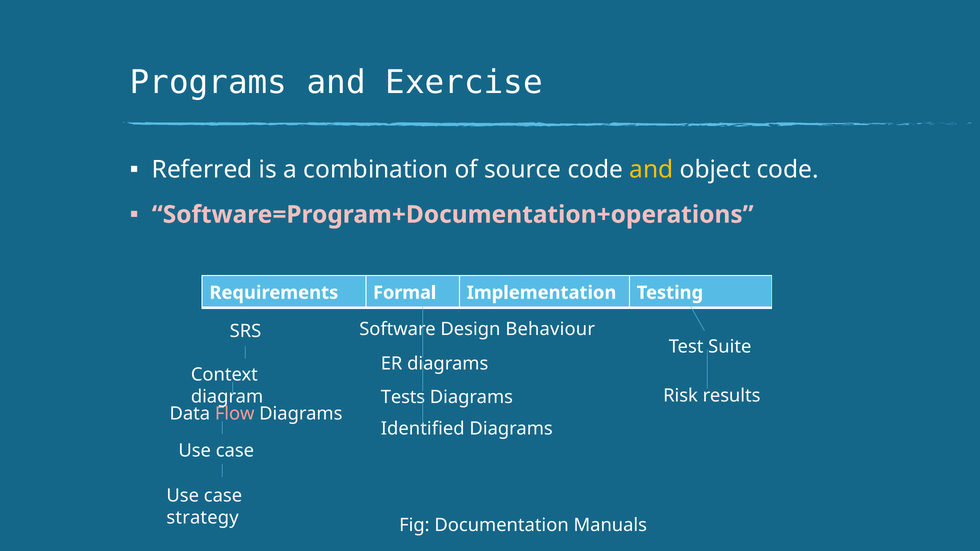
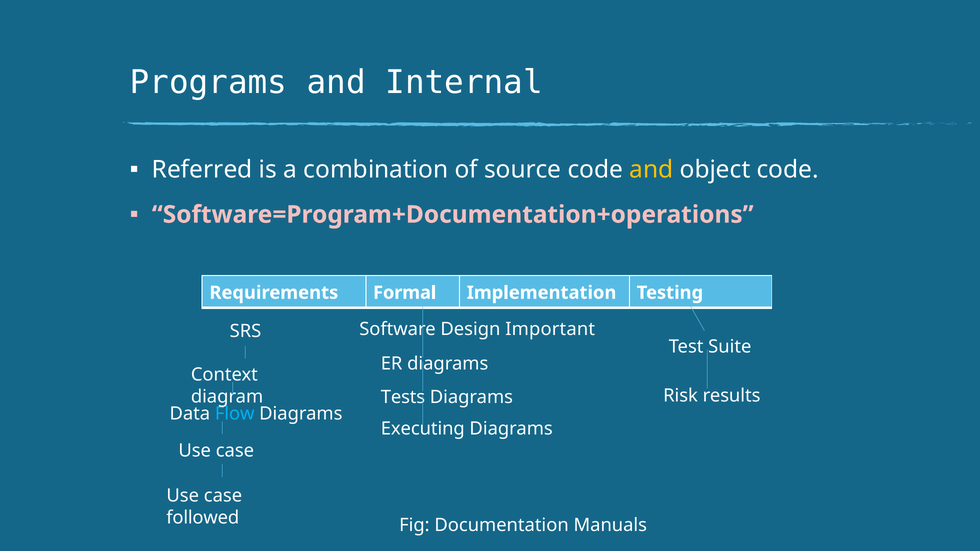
Exercise: Exercise -> Internal
Behaviour: Behaviour -> Important
Flow colour: pink -> light blue
Identified: Identified -> Executing
strategy: strategy -> followed
